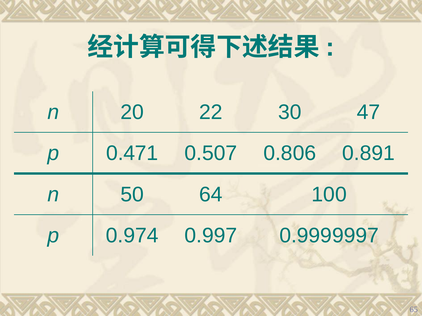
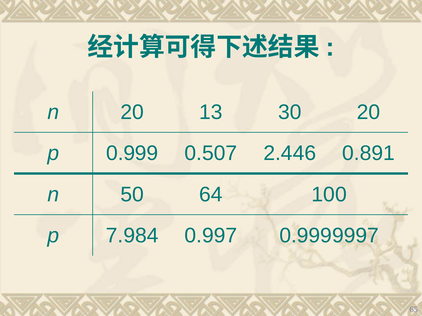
22: 22 -> 13
30 47: 47 -> 20
0.471: 0.471 -> 0.999
0.806: 0.806 -> 2.446
0.974: 0.974 -> 7.984
